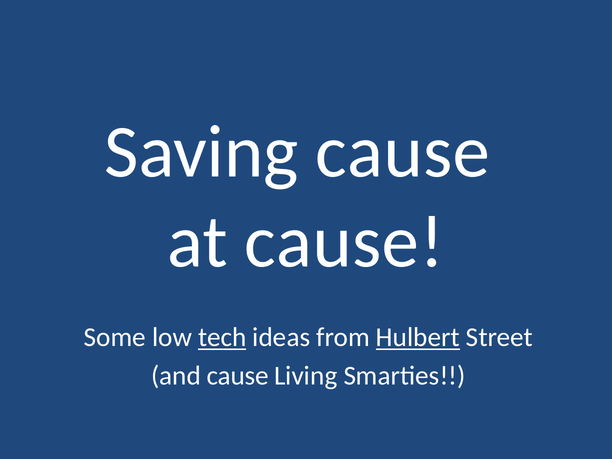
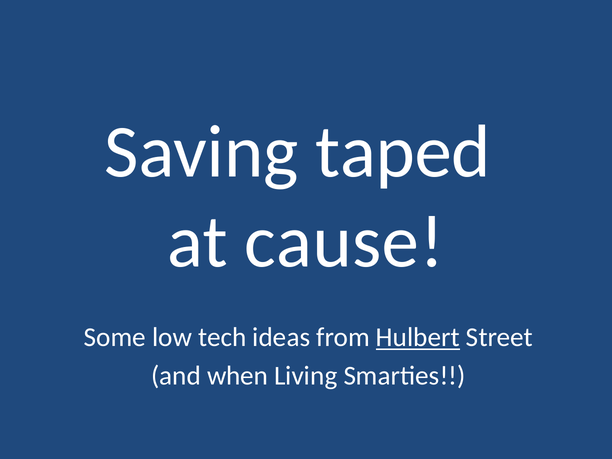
Saving cause: cause -> taped
tech underline: present -> none
and cause: cause -> when
